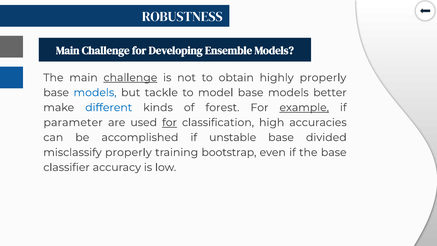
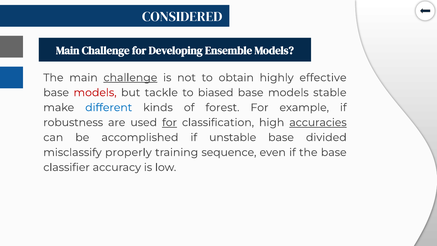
ROBUSTNESS: ROBUSTNESS -> CONSIDERED
highly properly: properly -> effective
models at (95, 93) colour: blue -> red
model: model -> biased
better: better -> stable
example underline: present -> none
parameter: parameter -> robustness
accuracies underline: none -> present
bootstrap: bootstrap -> sequence
